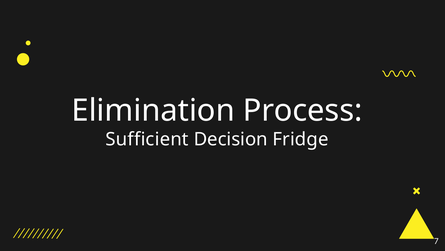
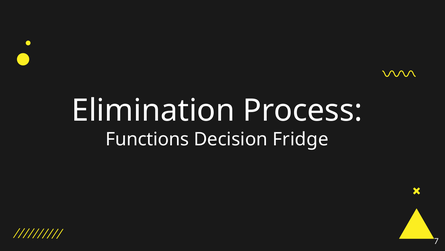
Sufficient: Sufficient -> Functions
